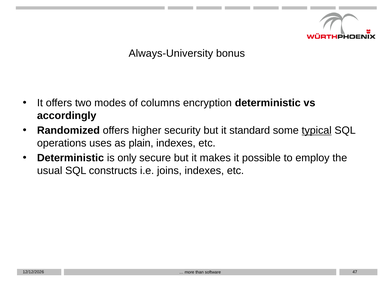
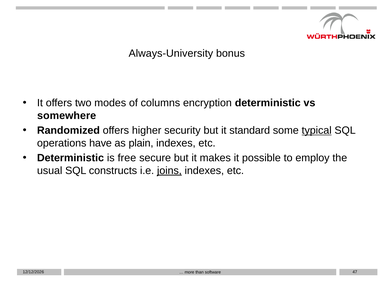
accordingly: accordingly -> somewhere
uses: uses -> have
only: only -> free
joins underline: none -> present
